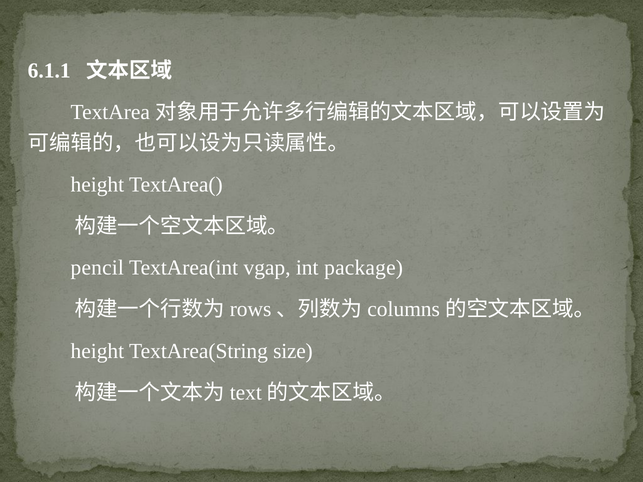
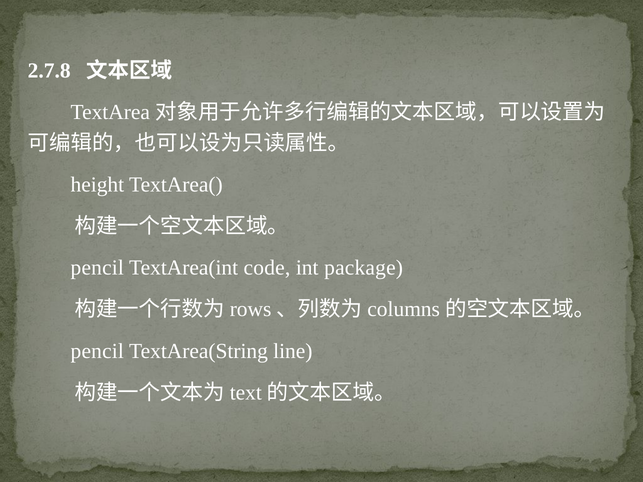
6.1.1: 6.1.1 -> 2.7.8
vgap: vgap -> code
height at (97, 351): height -> pencil
size: size -> line
